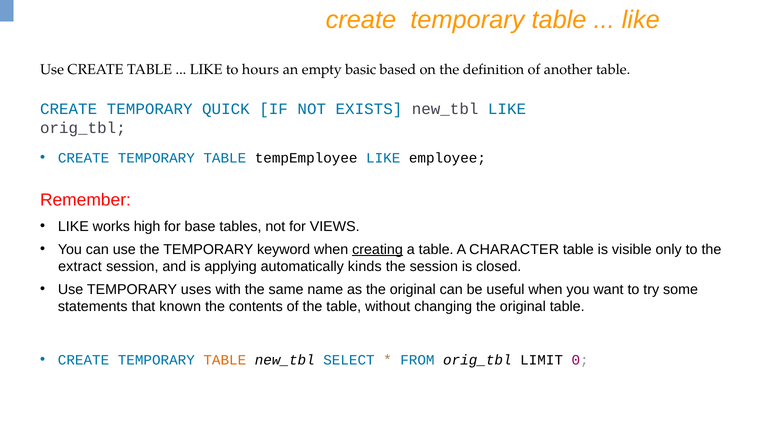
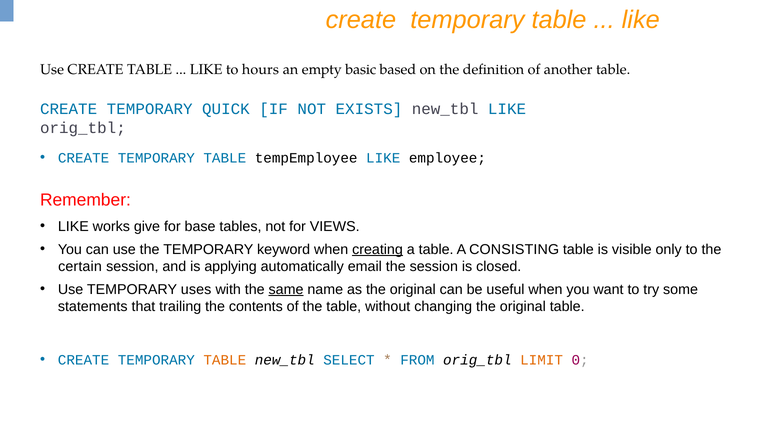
high: high -> give
CHARACTER: CHARACTER -> CONSISTING
extract: extract -> certain
kinds: kinds -> email
same underline: none -> present
known: known -> trailing
LIMIT colour: black -> orange
